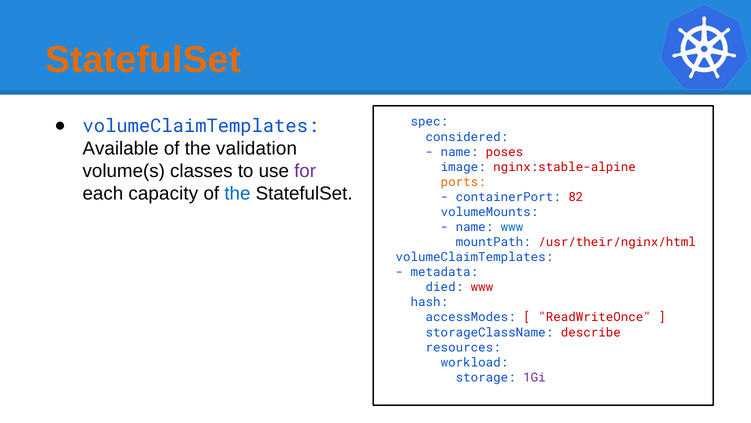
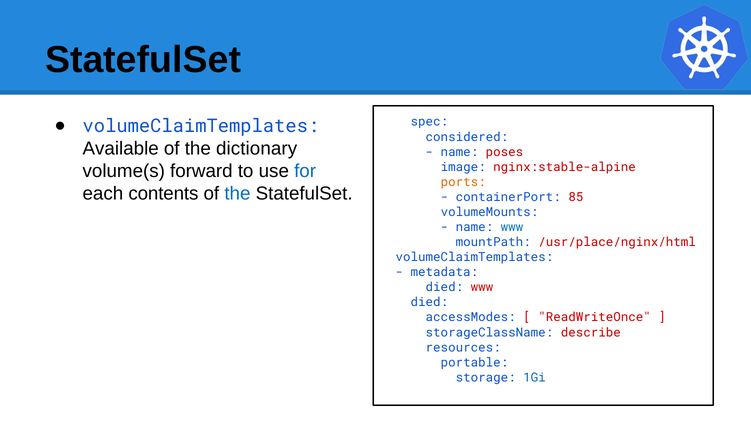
StatefulSet at (143, 60) colour: orange -> black
validation: validation -> dictionary
classes: classes -> forward
for colour: purple -> blue
capacity: capacity -> contents
82: 82 -> 85
/usr/their/nginx/html: /usr/their/nginx/html -> /usr/place/nginx/html
hash at (429, 302): hash -> died
workload: workload -> portable
1Gi colour: purple -> blue
